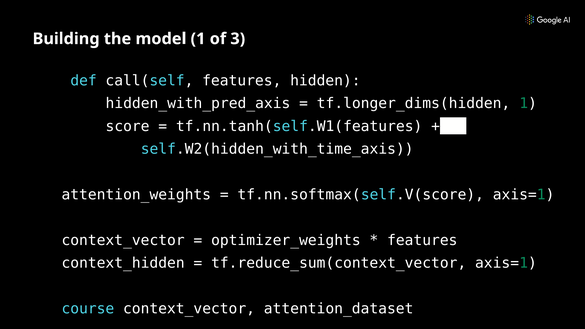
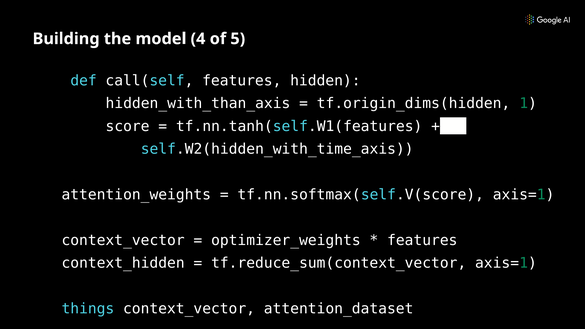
model 1: 1 -> 4
3: 3 -> 5
hidden_with_pred_axis: hidden_with_pred_axis -> hidden_with_than_axis
tf.longer_dims(hidden: tf.longer_dims(hidden -> tf.origin_dims(hidden
course: course -> things
